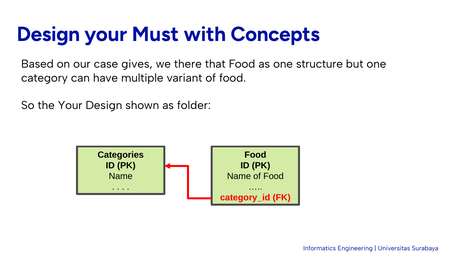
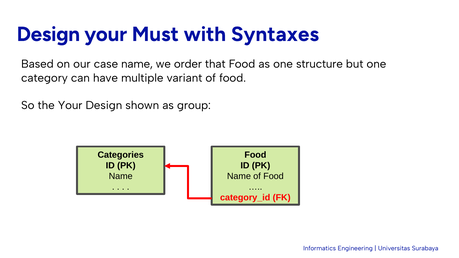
Concepts: Concepts -> Syntaxes
case gives: gives -> name
there: there -> order
folder: folder -> group
